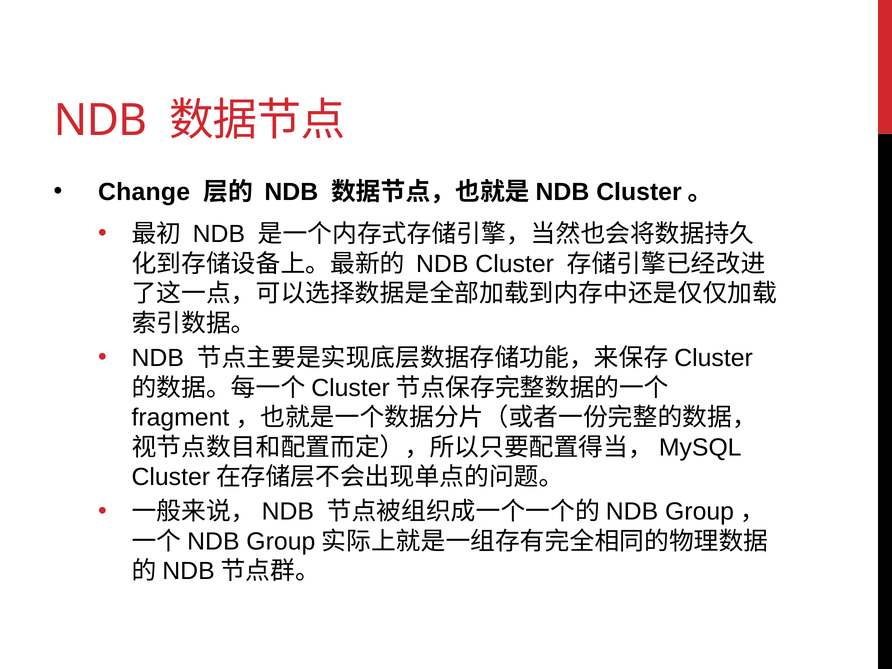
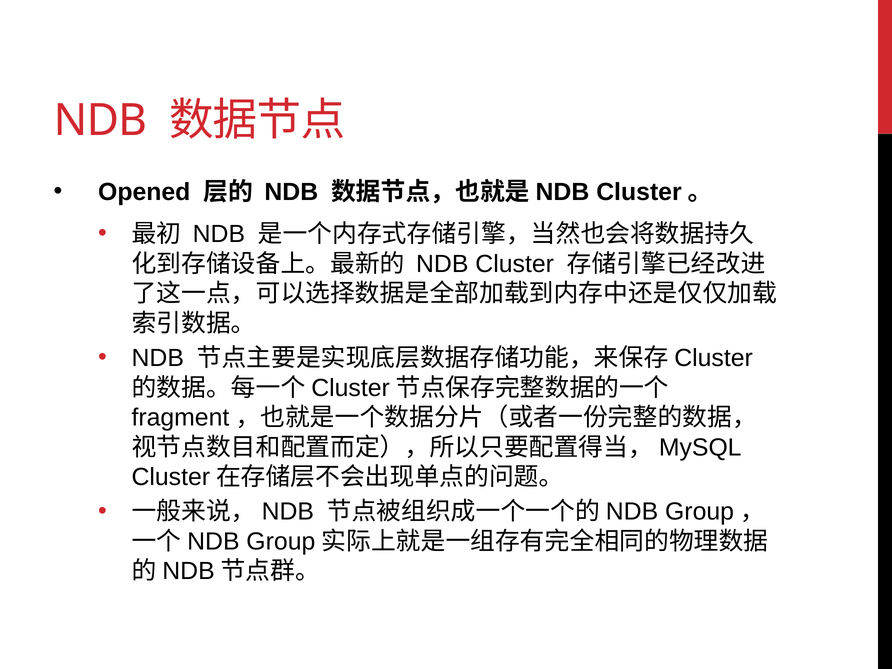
Change: Change -> Opened
